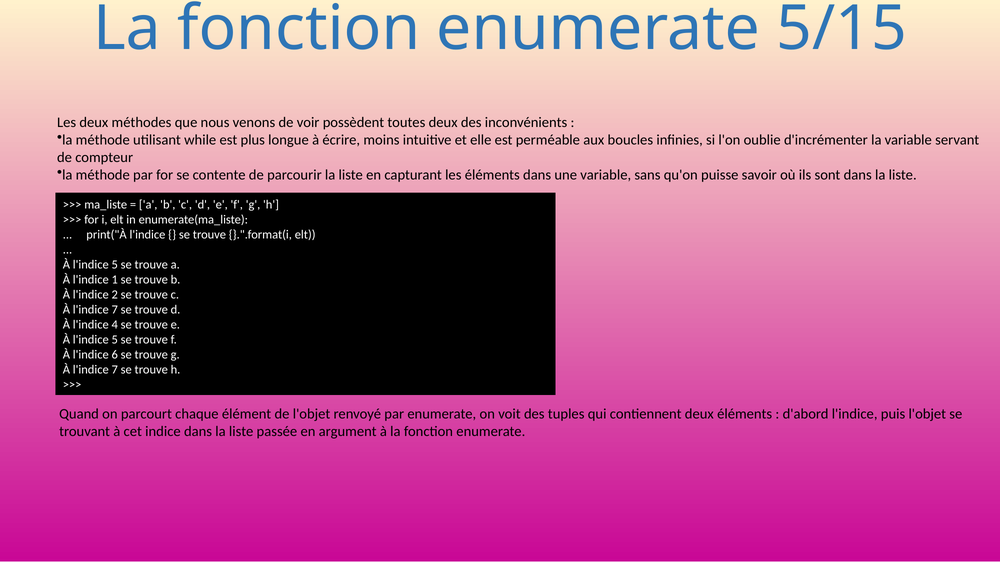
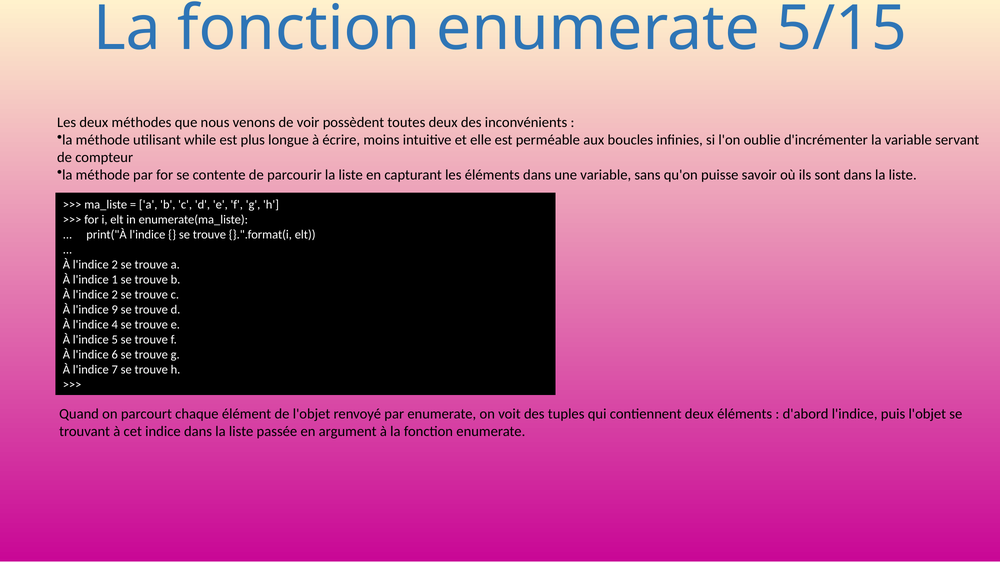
5 at (115, 265): 5 -> 2
7 at (115, 310): 7 -> 9
